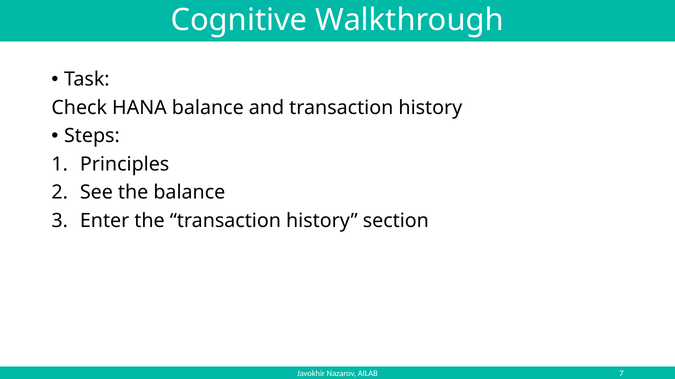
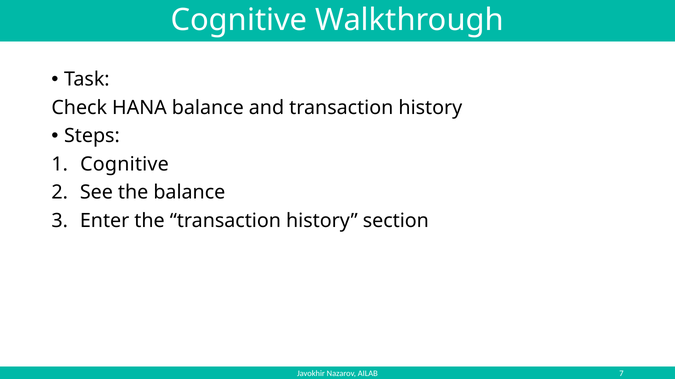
Principles at (125, 164): Principles -> Cognitive
